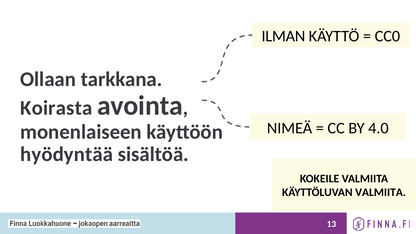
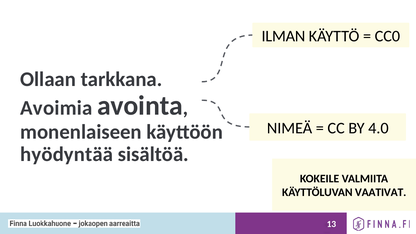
Koirasta: Koirasta -> Avoimia
KÄYTTÖLUVAN VALMIITA: VALMIITA -> VAATIVAT
